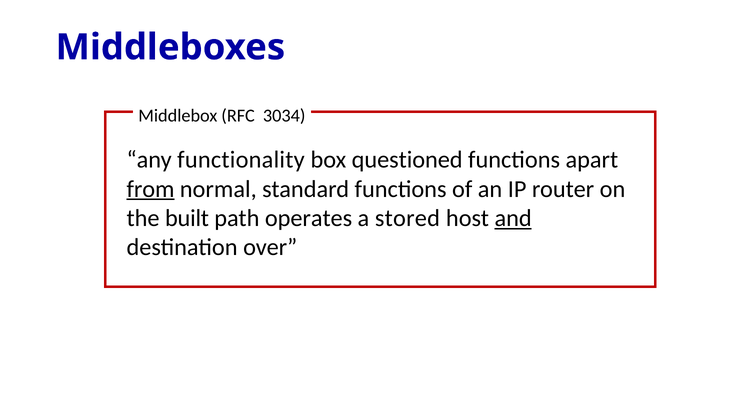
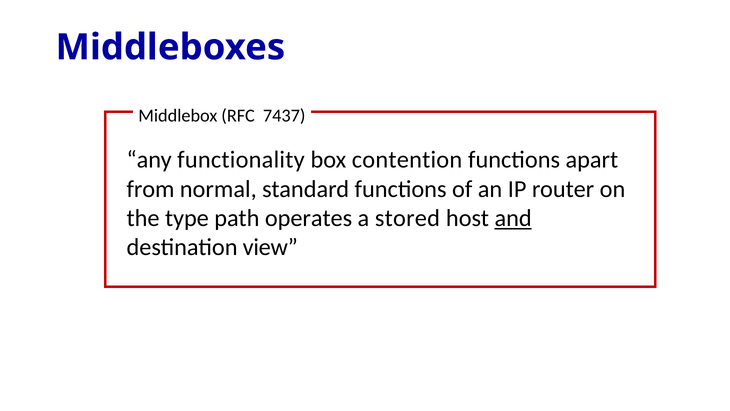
3034: 3034 -> 7437
questioned: questioned -> contention
from underline: present -> none
built: built -> type
over: over -> view
